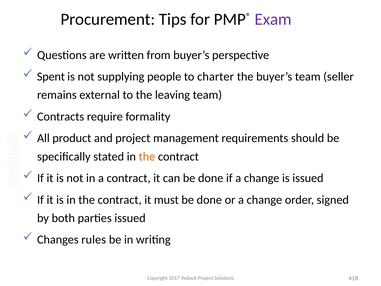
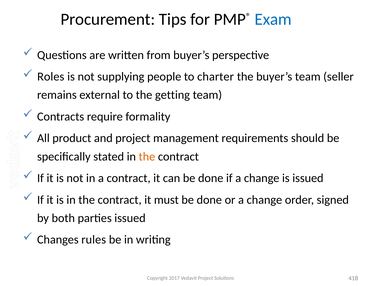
Exam colour: purple -> blue
Spent: Spent -> Roles
leaving: leaving -> getting
